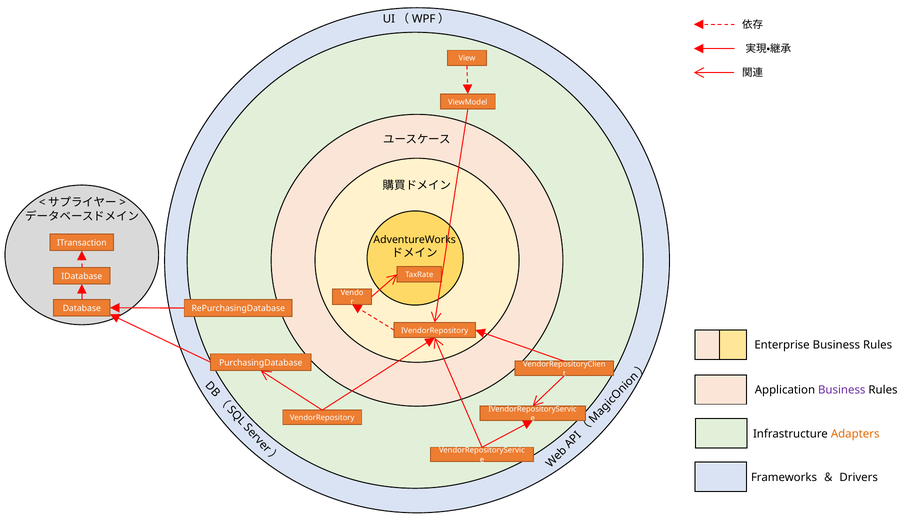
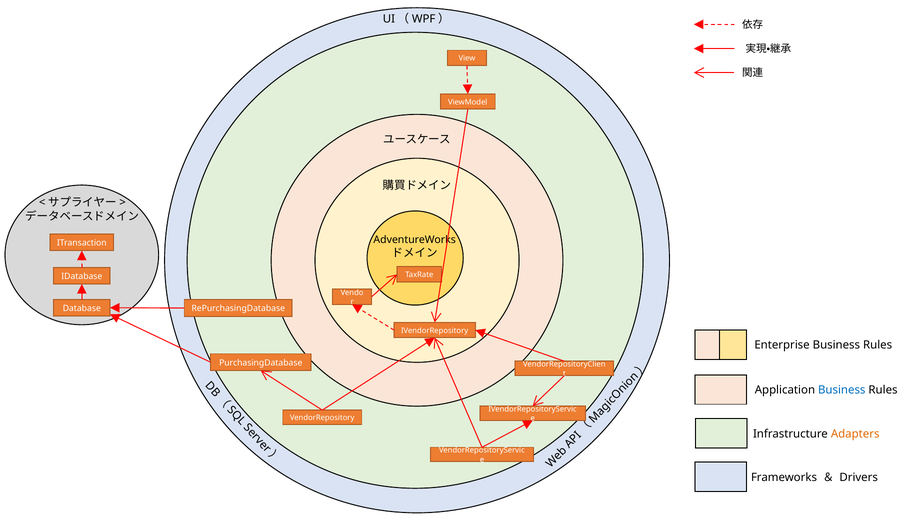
Business at (842, 390) colour: purple -> blue
